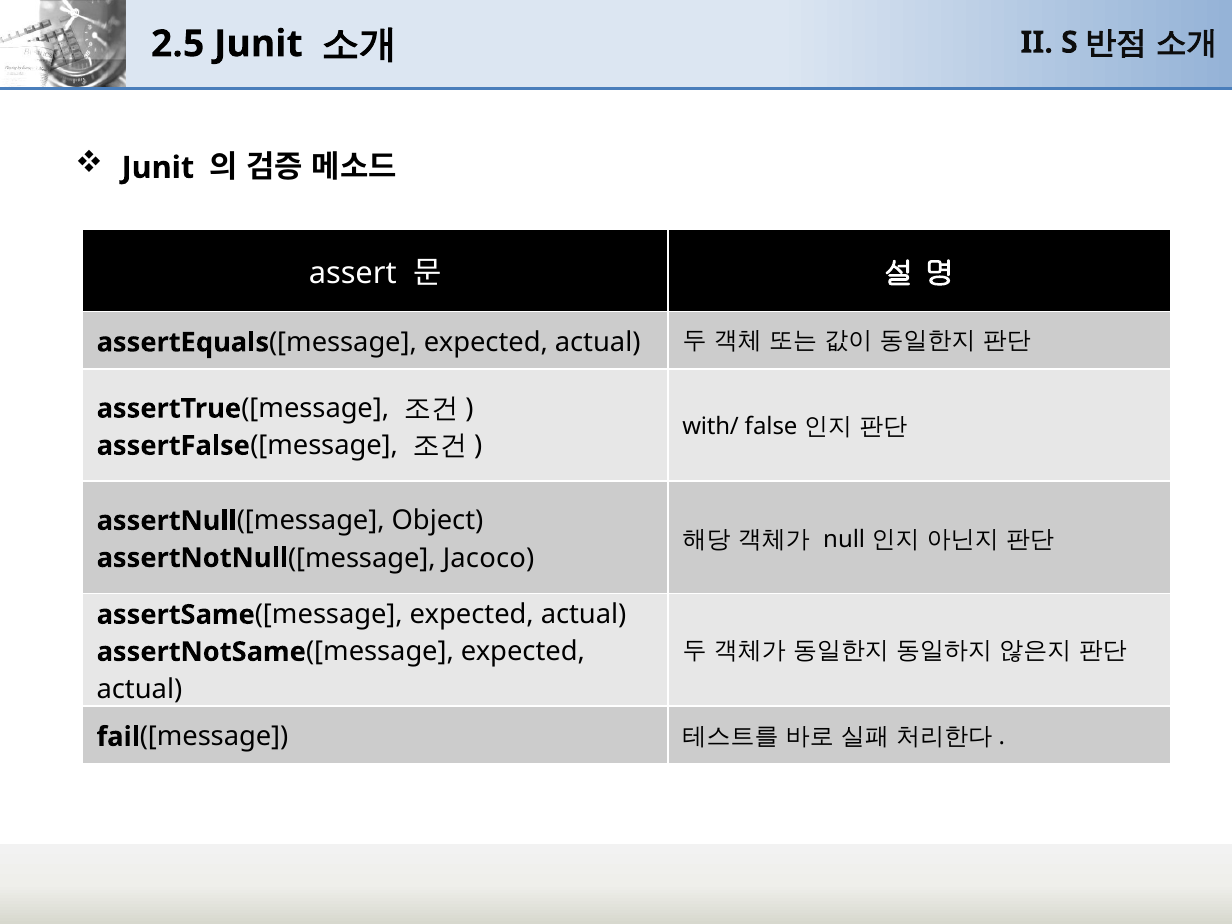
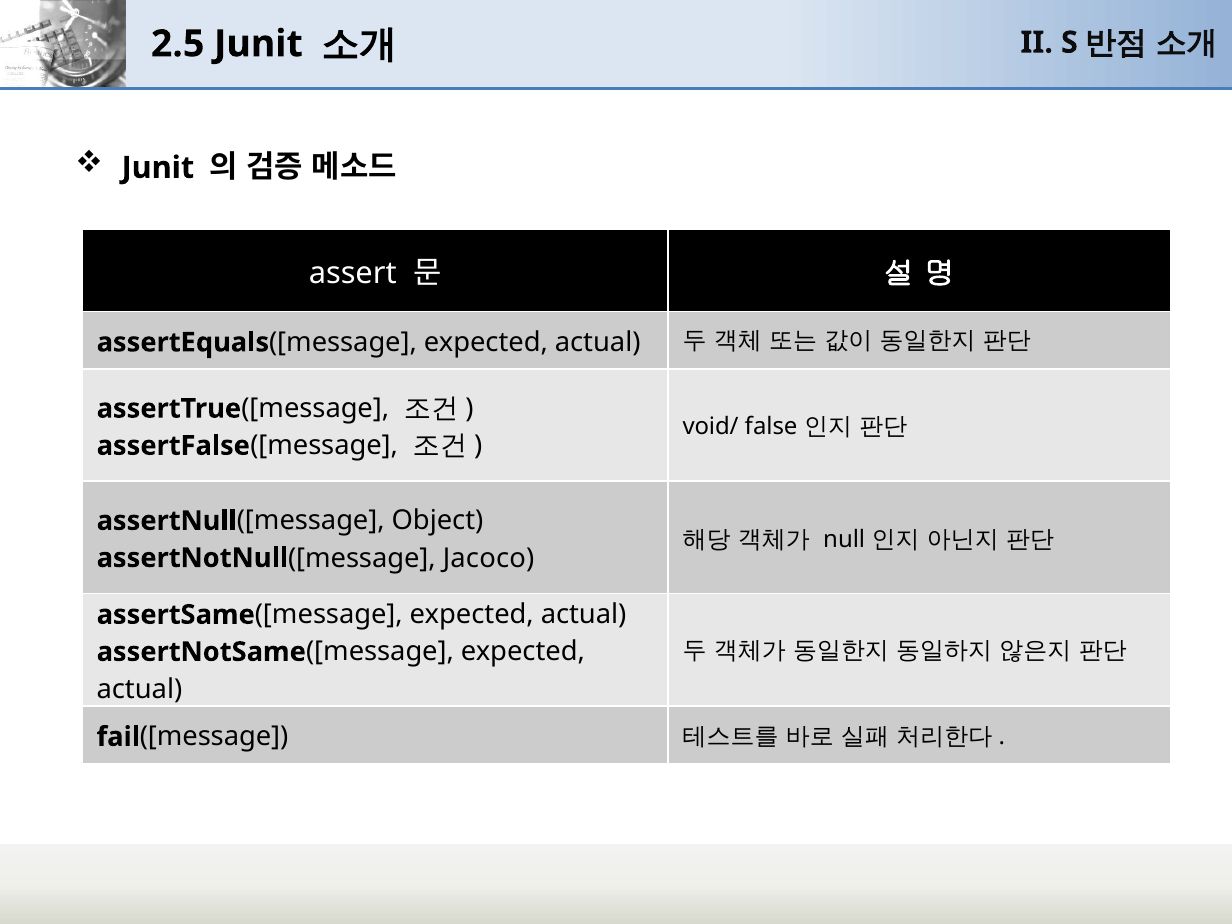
with/: with/ -> void/
